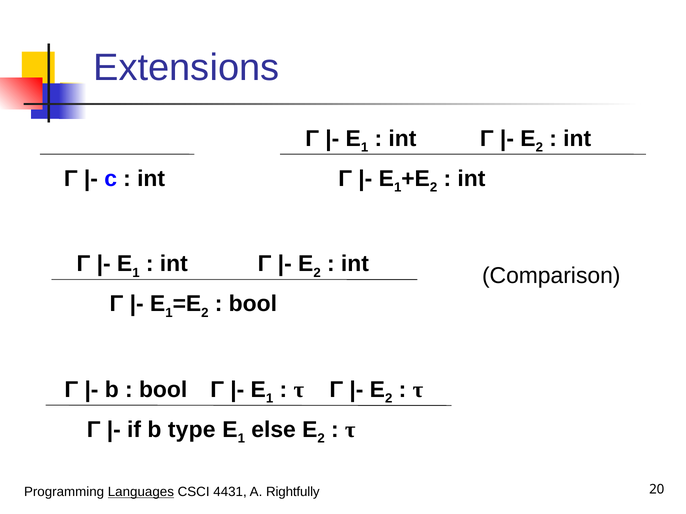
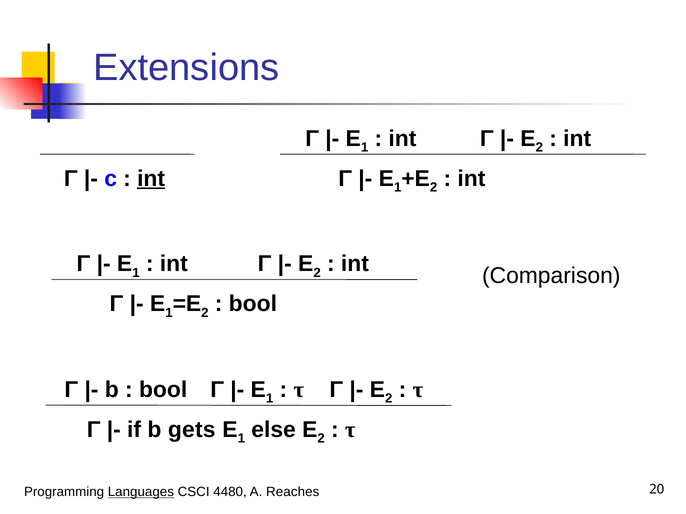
int at (151, 179) underline: none -> present
type: type -> gets
4431: 4431 -> 4480
Rightfully: Rightfully -> Reaches
